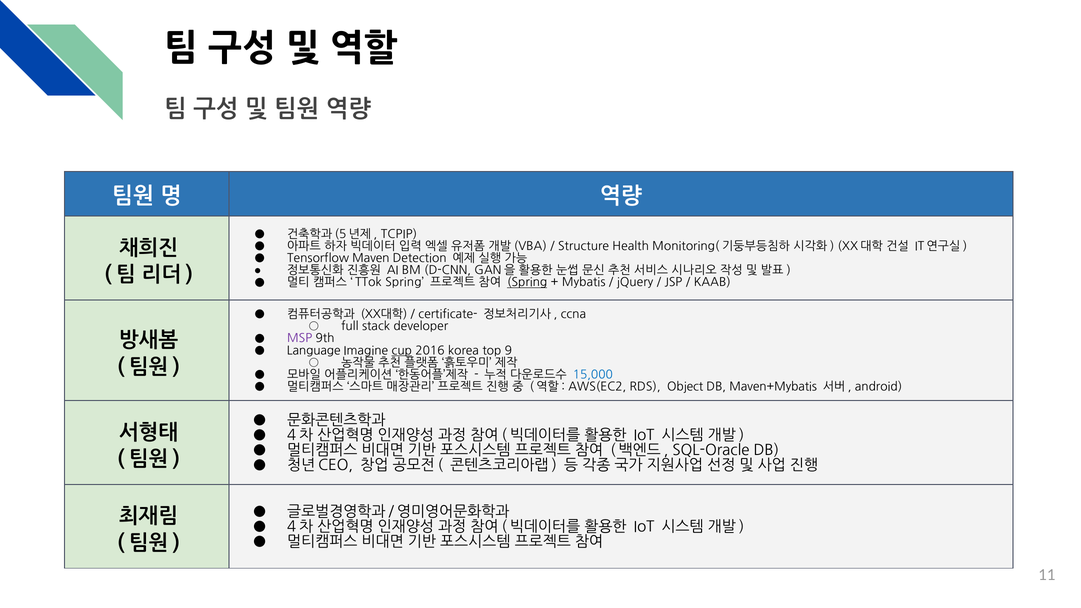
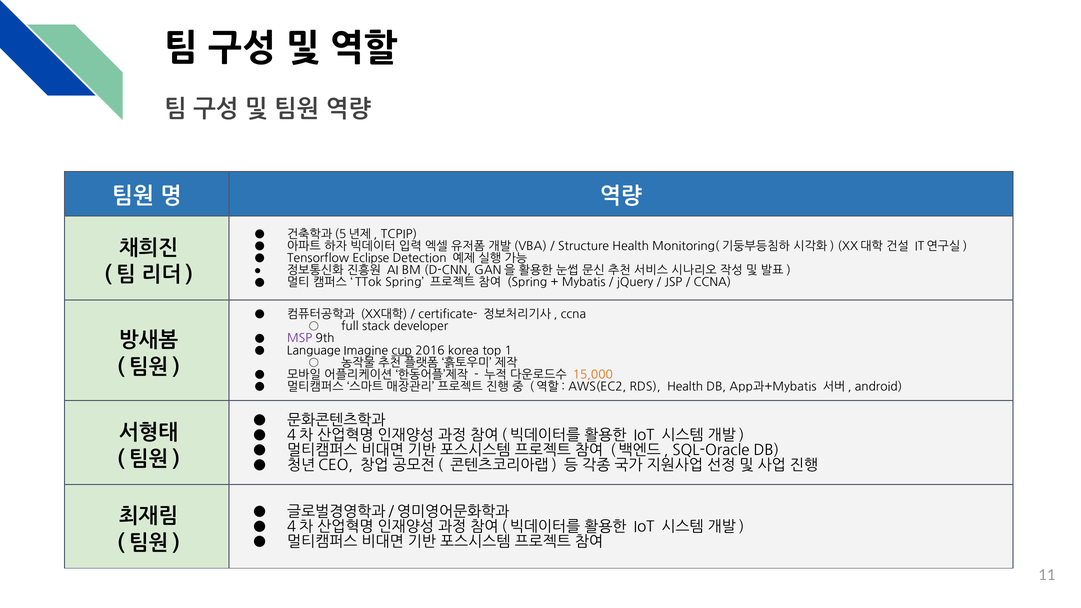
Maven: Maven -> Eclipse
Spring at (527, 283) underline: present -> none
KAAB at (712, 283): KAAB -> CCNA
9: 9 -> 1
15,000 colour: blue -> orange
RDS Object: Object -> Health
Maven+Mybatis: Maven+Mybatis -> App과+Mybatis
